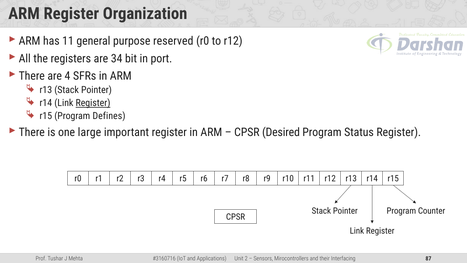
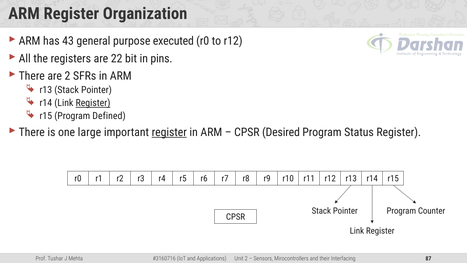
11: 11 -> 43
reserved: reserved -> executed
34: 34 -> 22
port: port -> pins
are 4: 4 -> 2
Defines: Defines -> Defined
register at (169, 132) underline: none -> present
